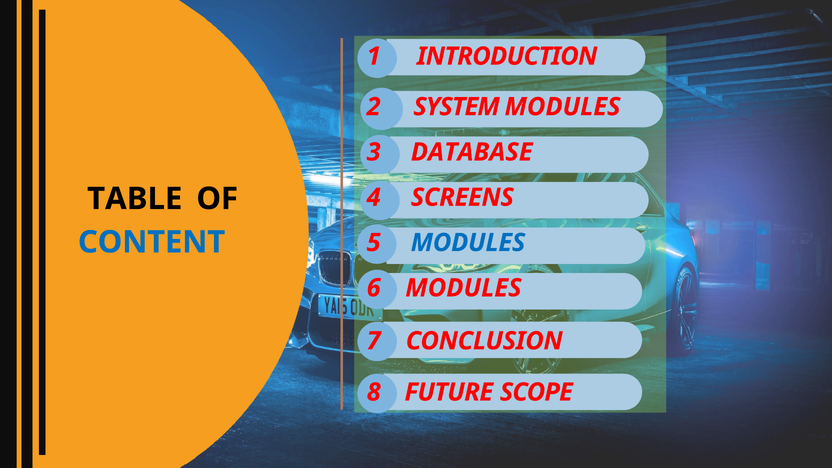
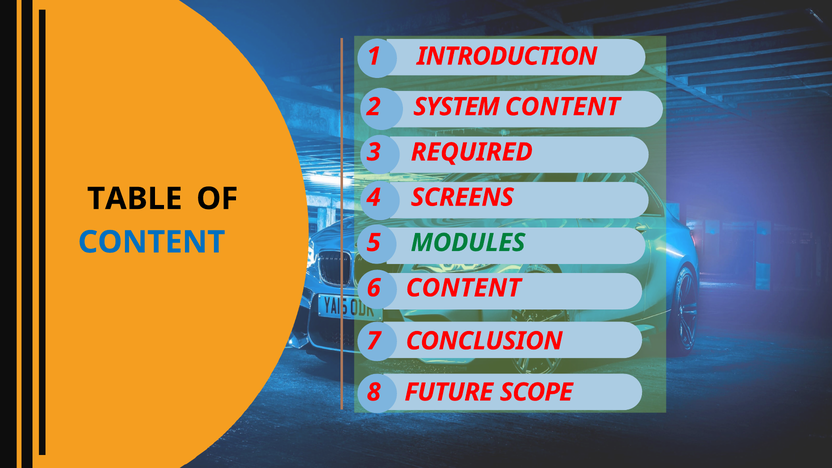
SYSTEM MODULES: MODULES -> CONTENT
DATABASE: DATABASE -> REQUIRED
MODULES at (468, 243) colour: blue -> green
6 MODULES: MODULES -> CONTENT
